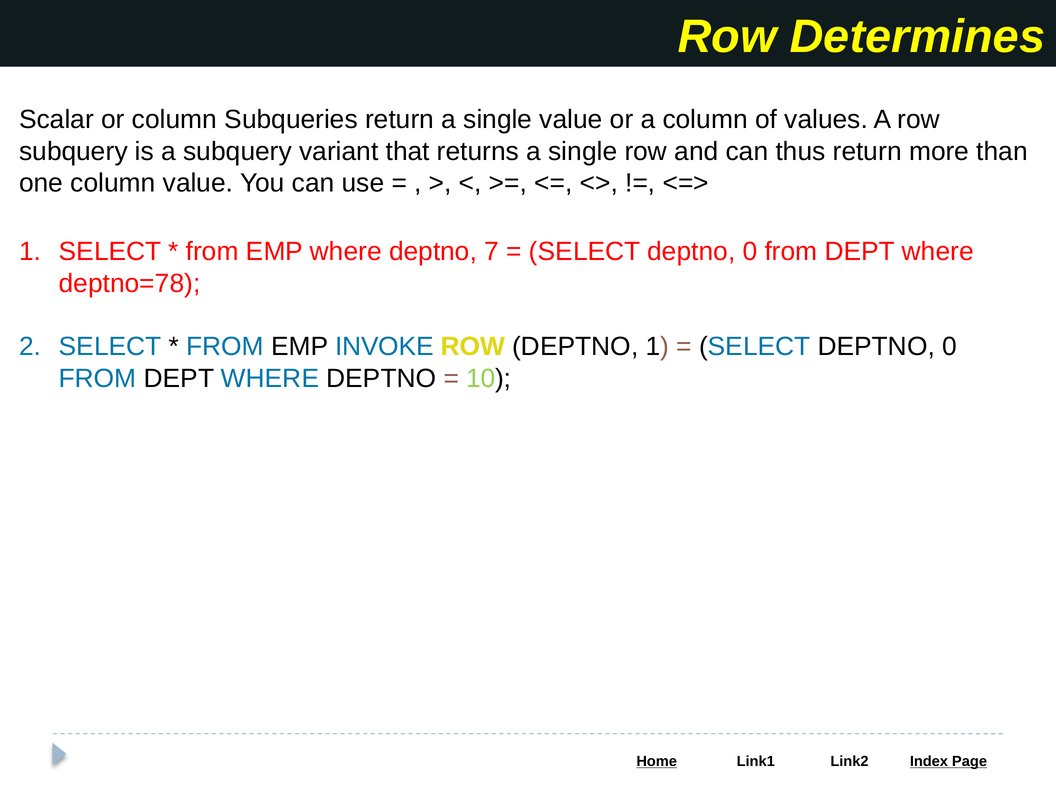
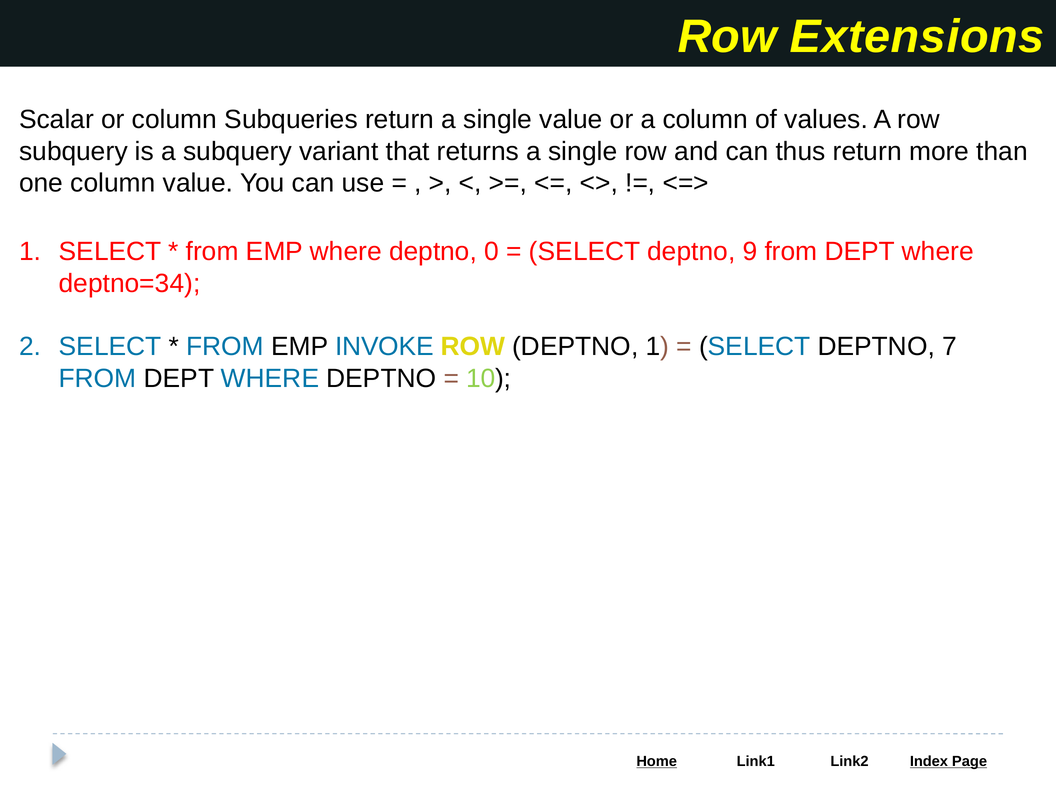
Determines: Determines -> Extensions
7: 7 -> 0
0 at (750, 252): 0 -> 9
deptno=78: deptno=78 -> deptno=34
0 at (950, 347): 0 -> 7
